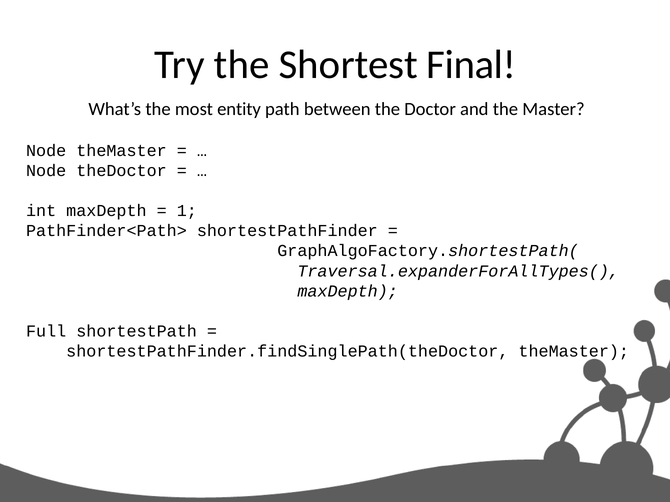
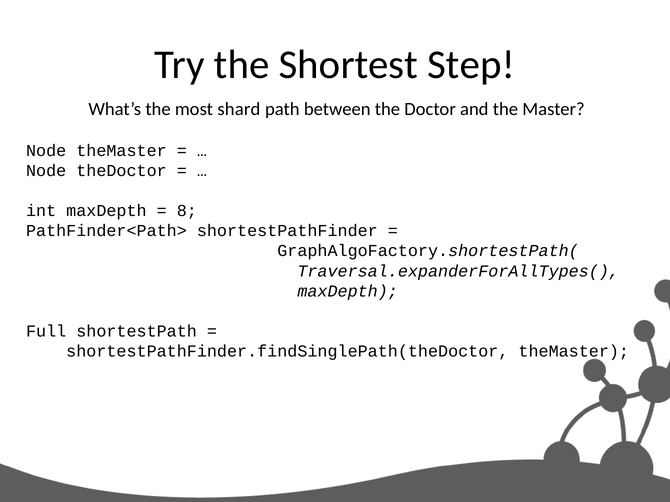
Final: Final -> Step
entity: entity -> shard
1: 1 -> 8
